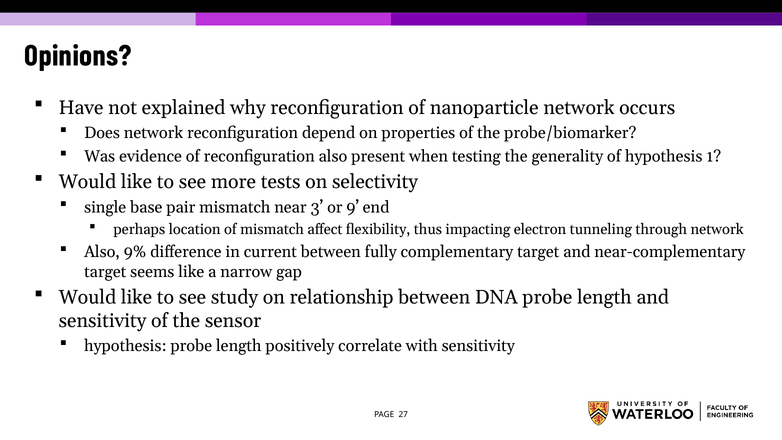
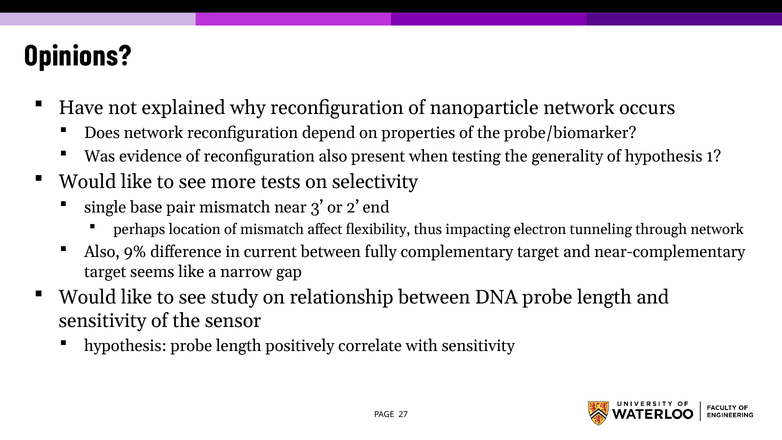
9: 9 -> 2
